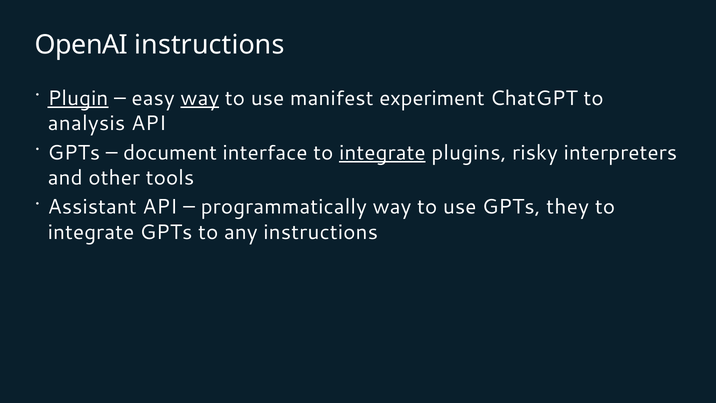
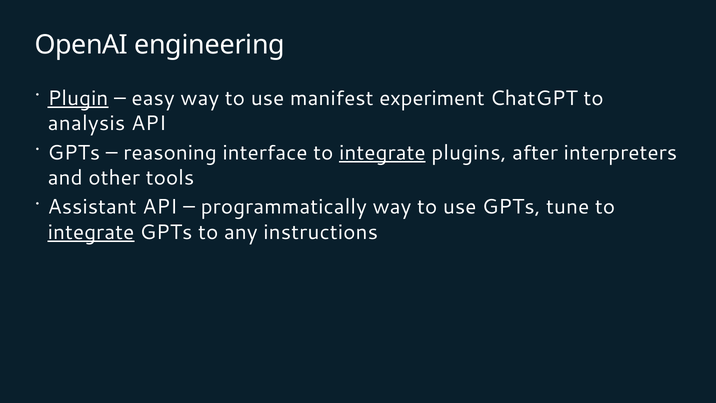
OpenAI instructions: instructions -> engineering
way at (200, 98) underline: present -> none
document: document -> reasoning
risky: risky -> after
they: they -> tune
integrate at (91, 232) underline: none -> present
